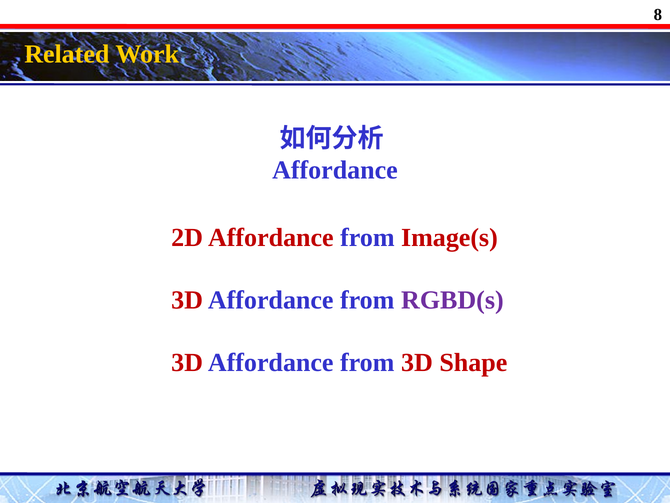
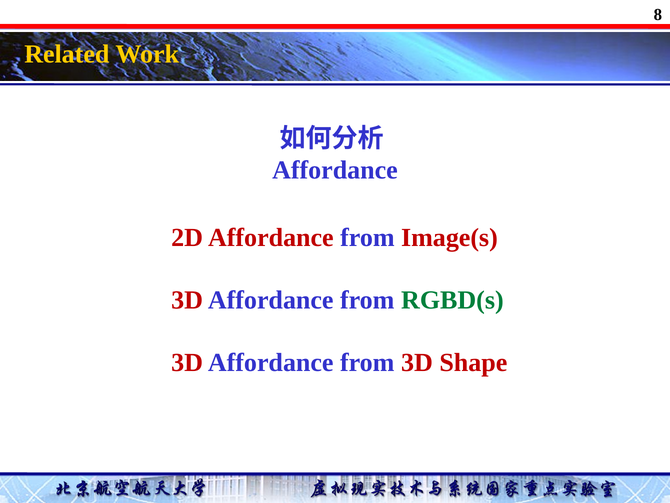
RGBD(s colour: purple -> green
